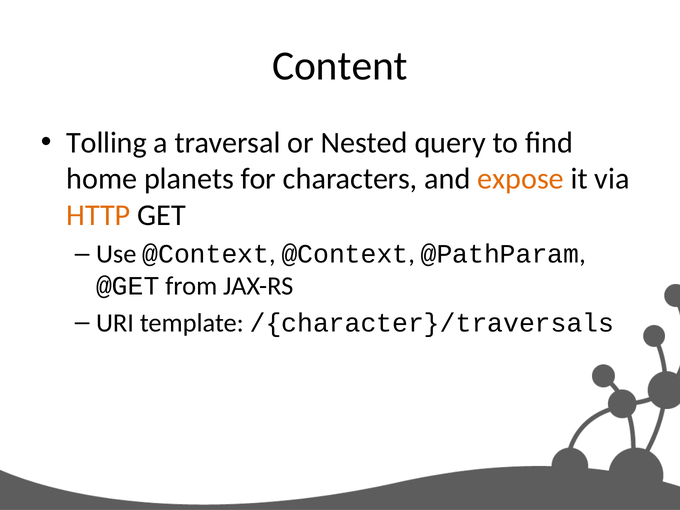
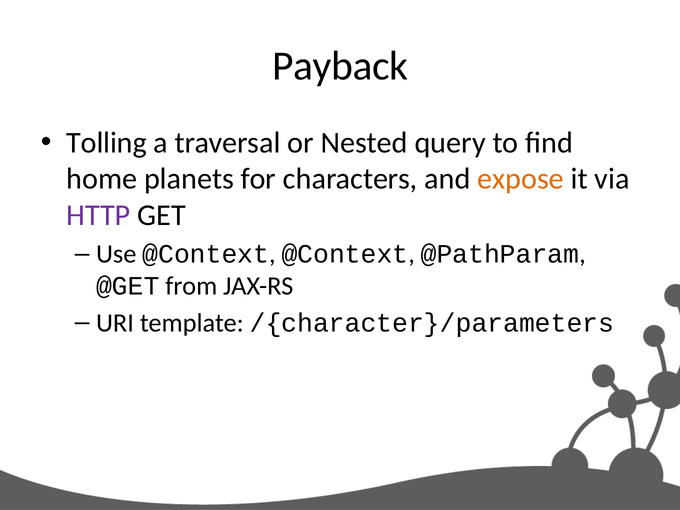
Content: Content -> Payback
HTTP colour: orange -> purple
/{character}/traversals: /{character}/traversals -> /{character}/parameters
